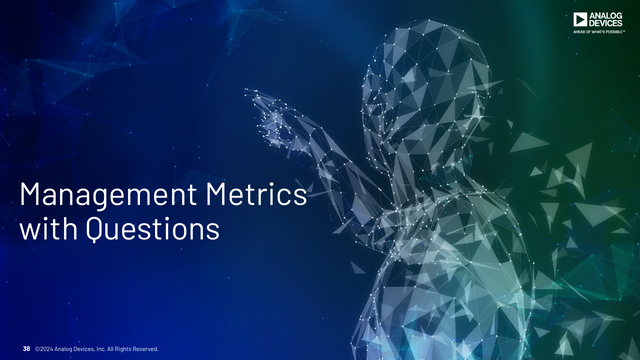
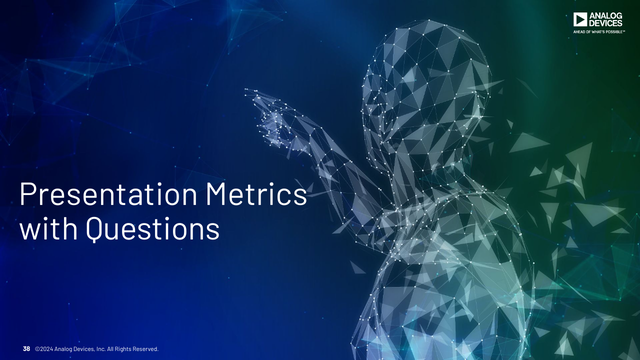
Management: Management -> Presentation
